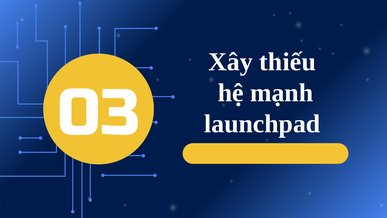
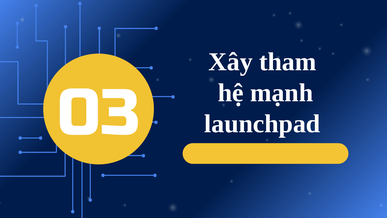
thiếu: thiếu -> tham
